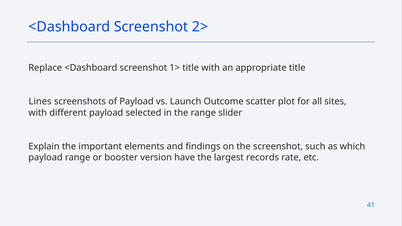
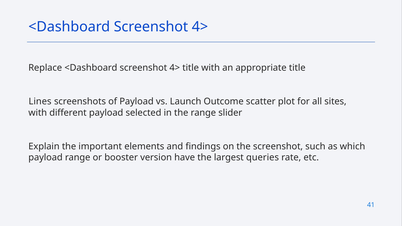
2> at (200, 27): 2> -> 4>
Replace <Dashboard screenshot 1>: 1> -> 4>
records: records -> queries
